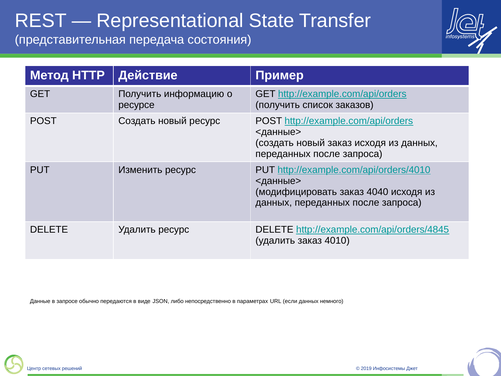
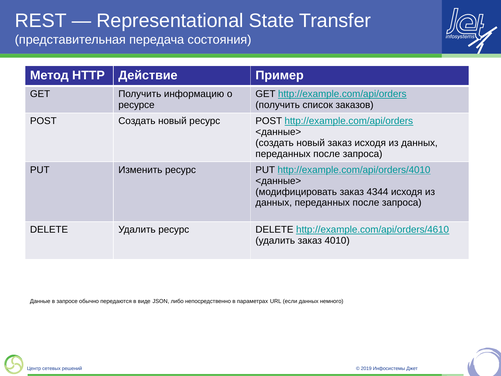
4040: 4040 -> 4344
http://example.com/api/orders/4845: http://example.com/api/orders/4845 -> http://example.com/api/orders/4610
